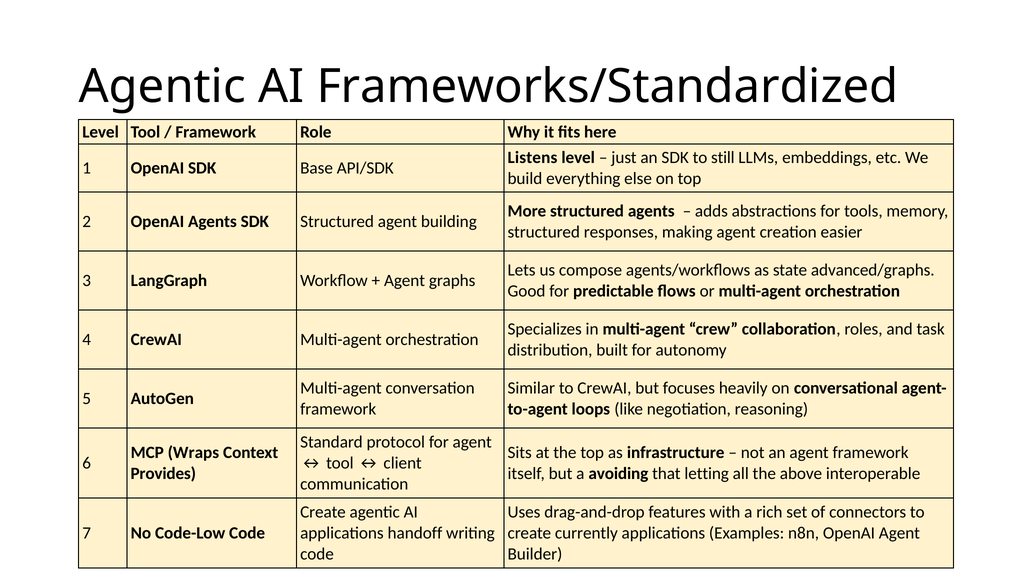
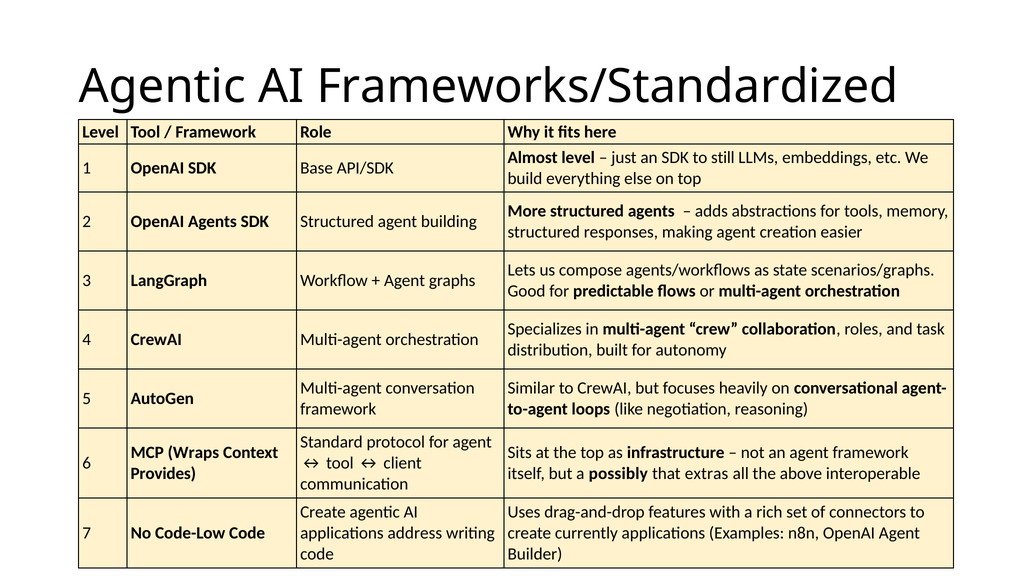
Listens: Listens -> Almost
advanced/graphs: advanced/graphs -> scenarios/graphs
avoiding: avoiding -> possibly
letting: letting -> extras
handoff: handoff -> address
